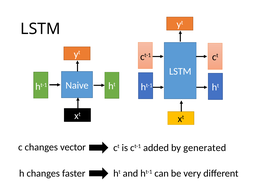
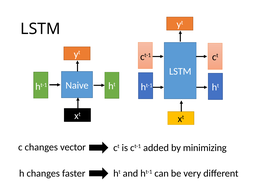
generated: generated -> minimizing
